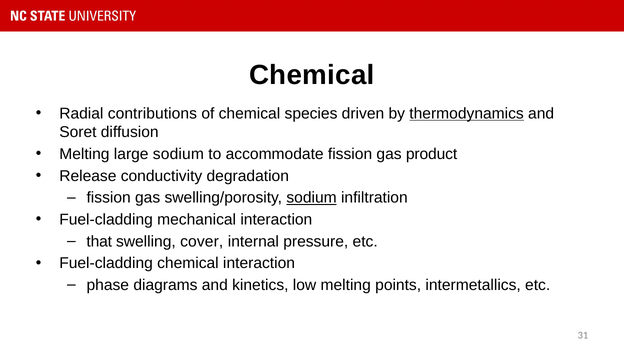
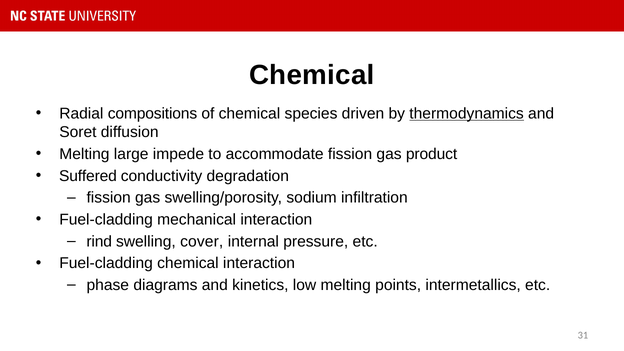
contributions: contributions -> compositions
large sodium: sodium -> impede
Release: Release -> Suffered
sodium at (312, 198) underline: present -> none
that: that -> rind
